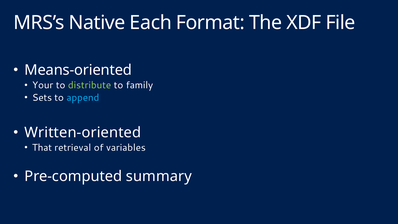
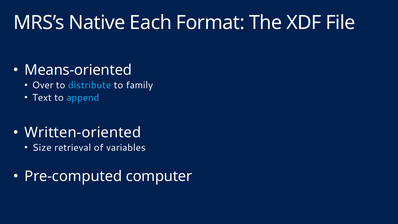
Your: Your -> Over
distribute colour: light green -> light blue
Sets: Sets -> Text
That: That -> Size
summary: summary -> computer
